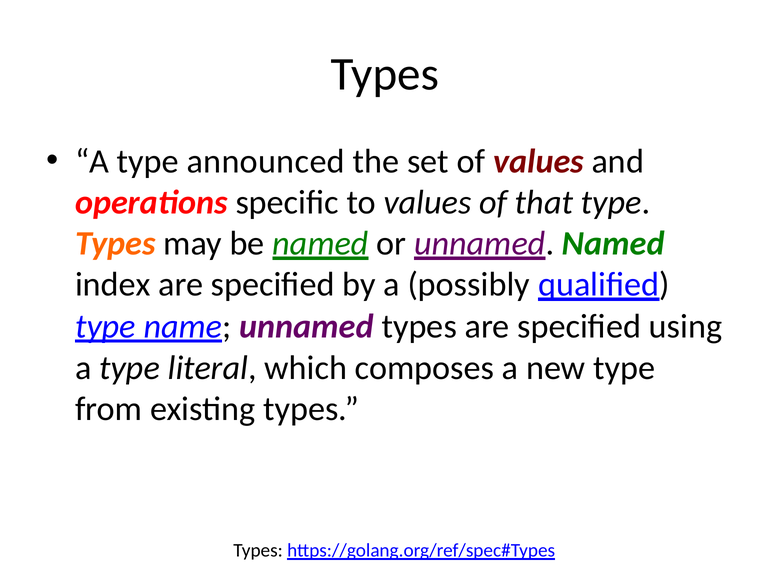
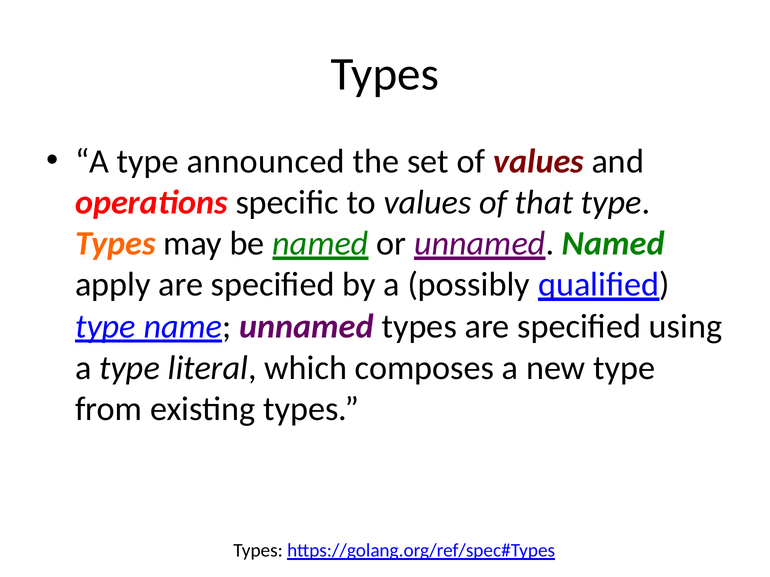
index: index -> apply
